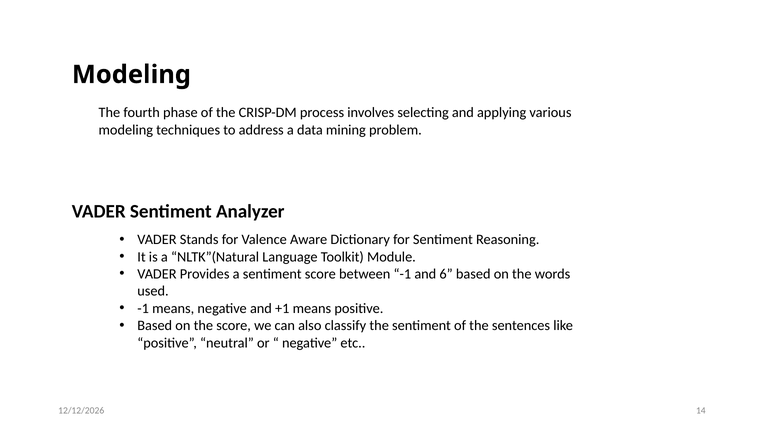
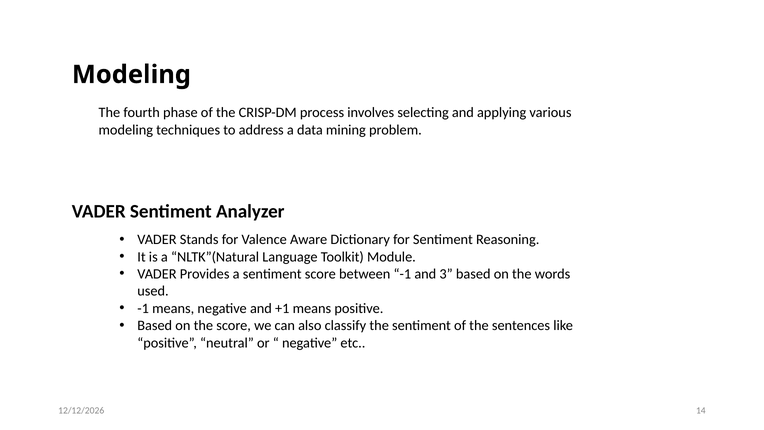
6: 6 -> 3
